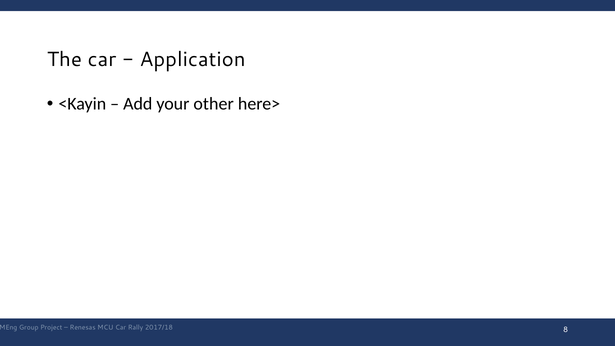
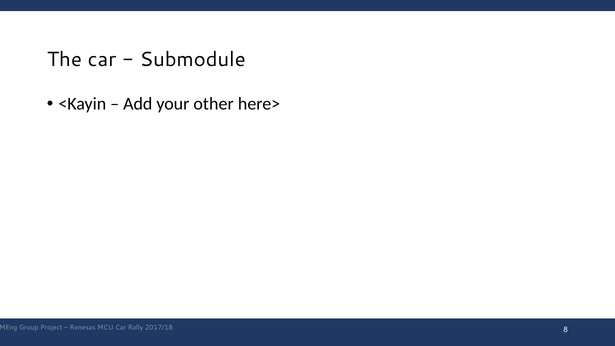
Application: Application -> Submodule
